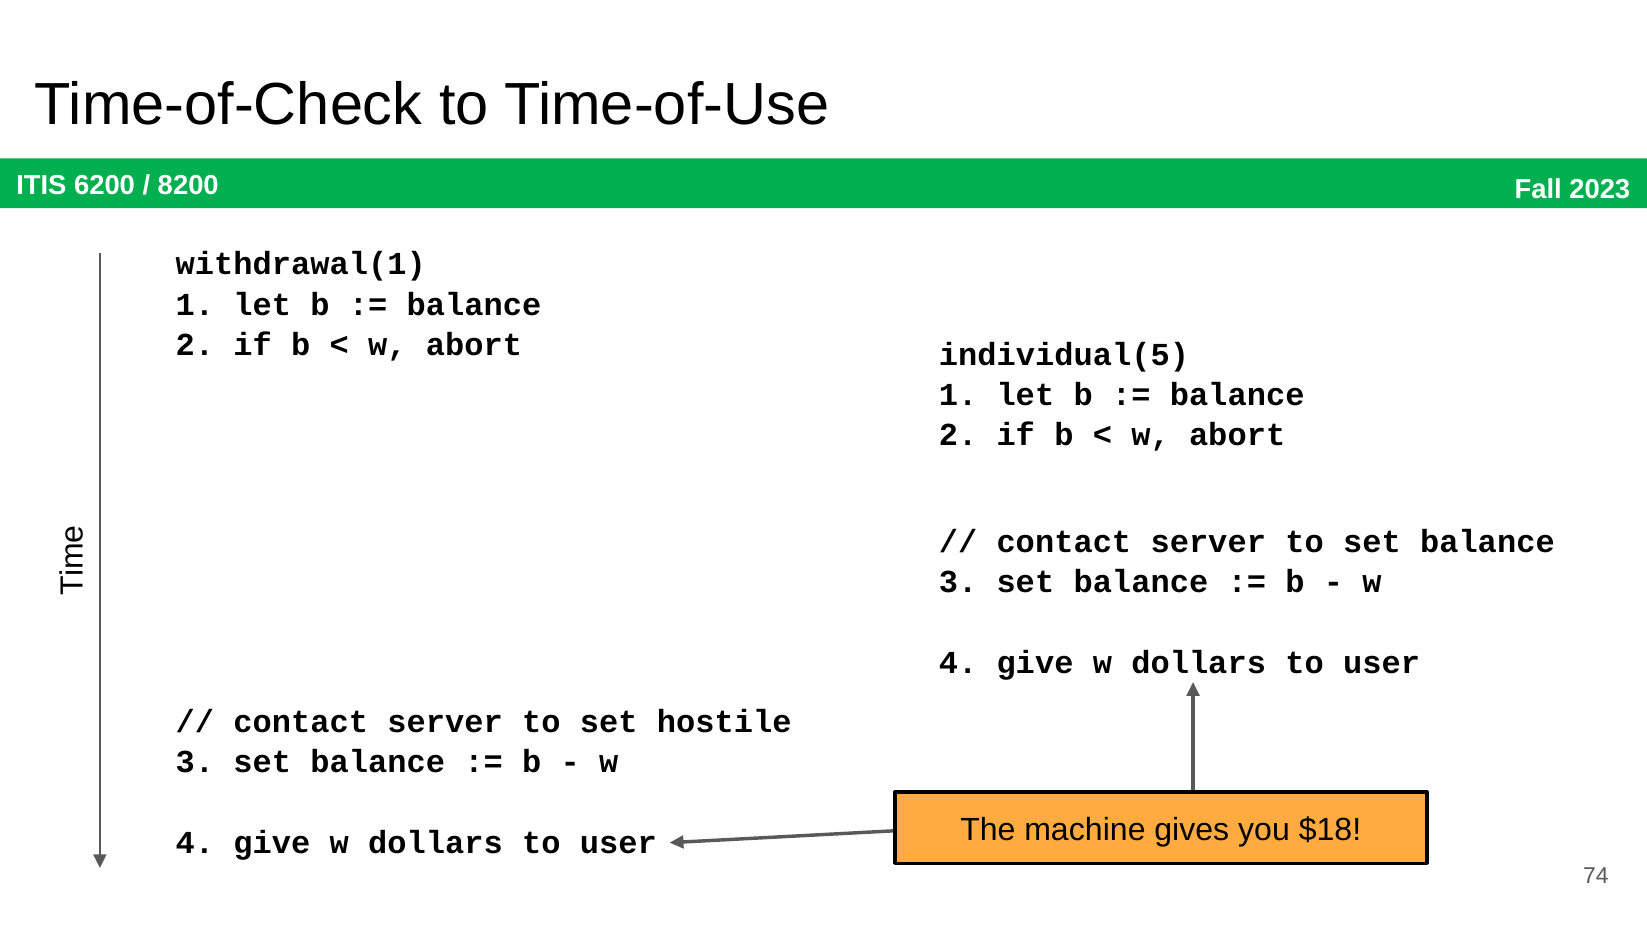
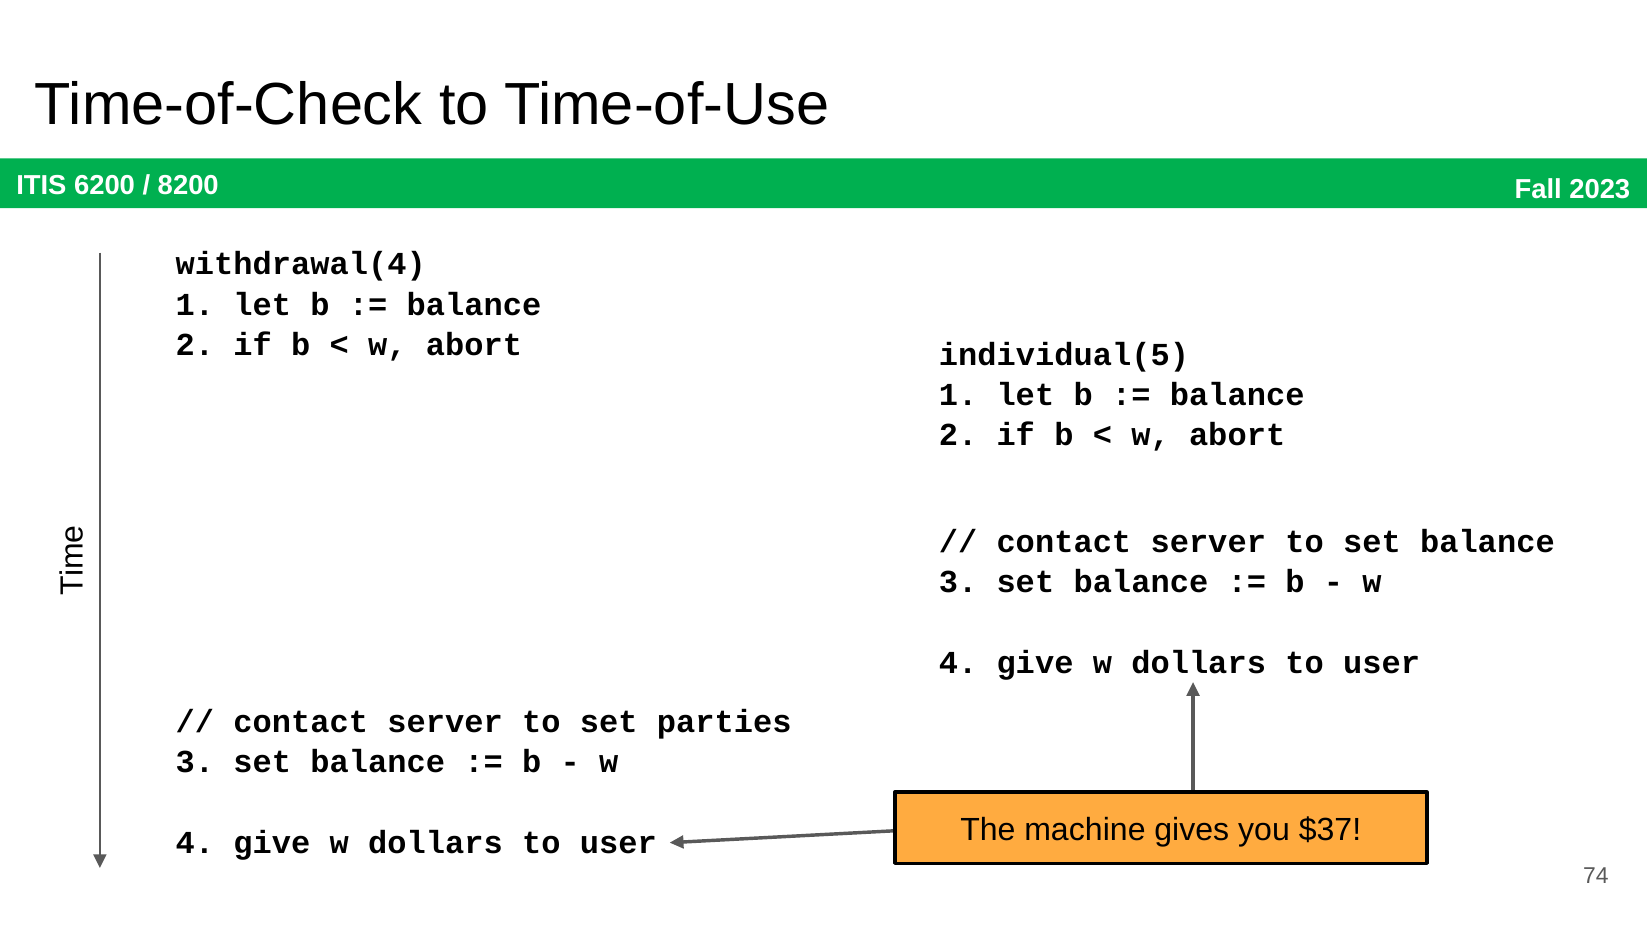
withdrawal(1: withdrawal(1 -> withdrawal(4
hostile: hostile -> parties
$18: $18 -> $37
